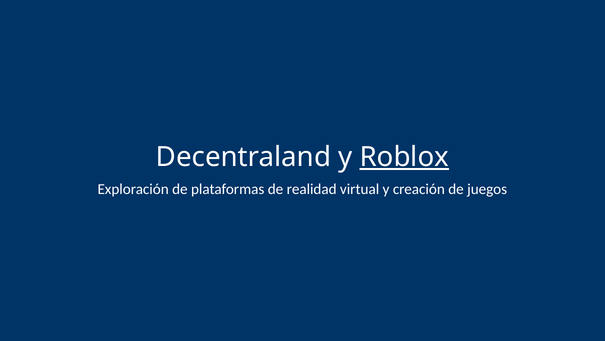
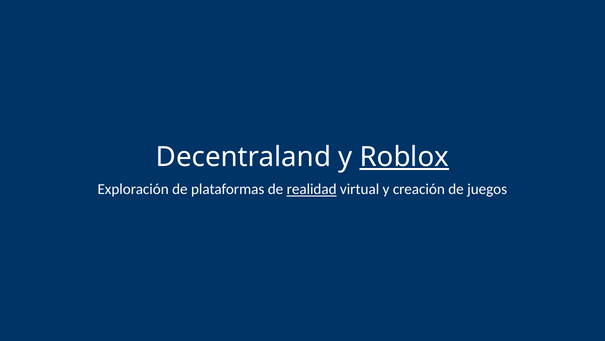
realidad underline: none -> present
